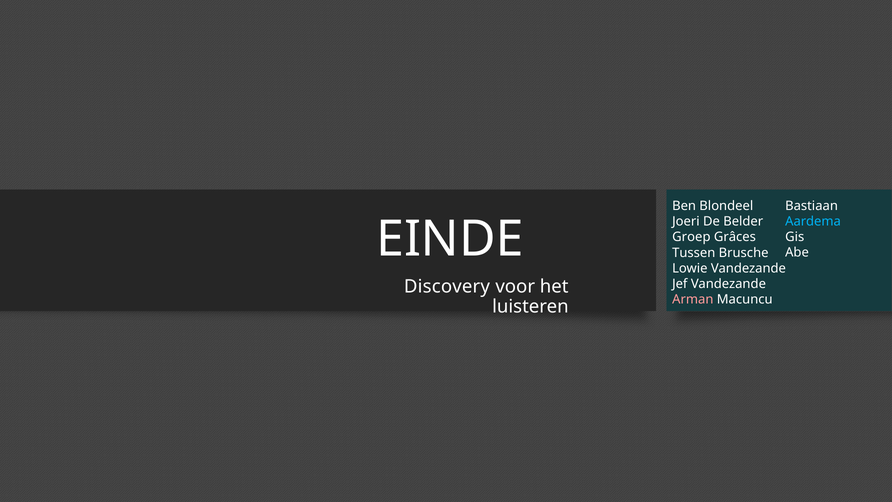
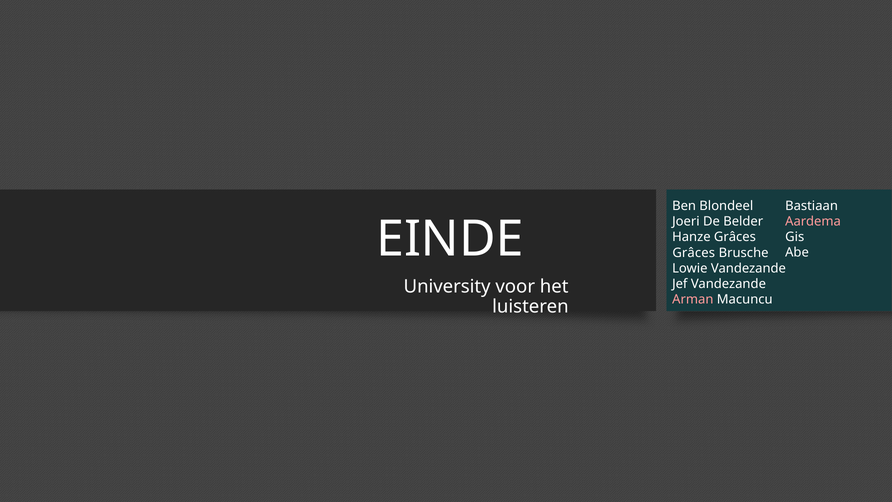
Aardema colour: light blue -> pink
Groep: Groep -> Hanze
Tussen at (694, 253): Tussen -> Grâces
Discovery: Discovery -> University
